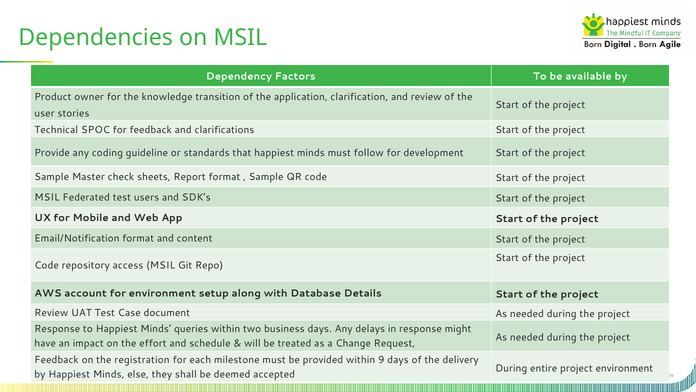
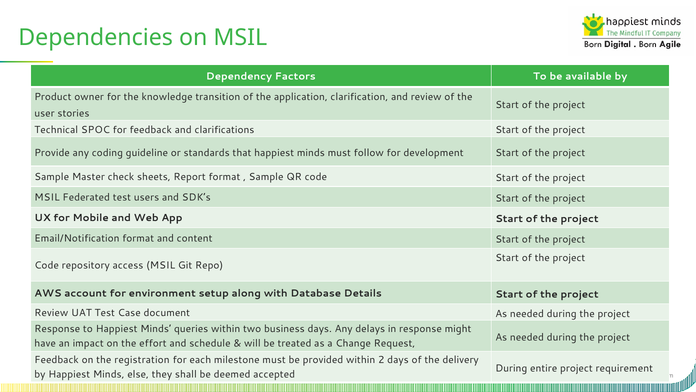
9: 9 -> 2
project environment: environment -> requirement
